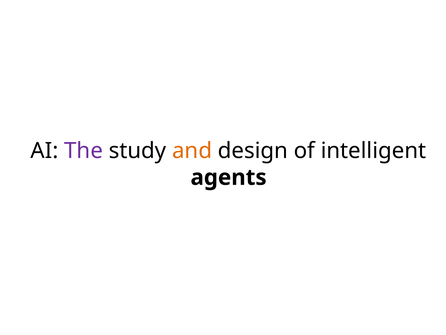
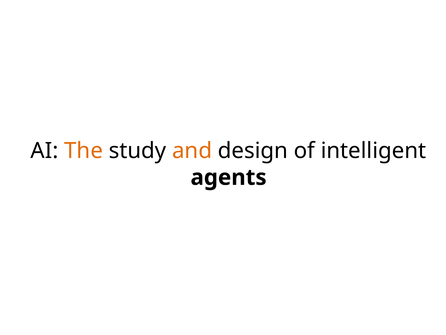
The colour: purple -> orange
